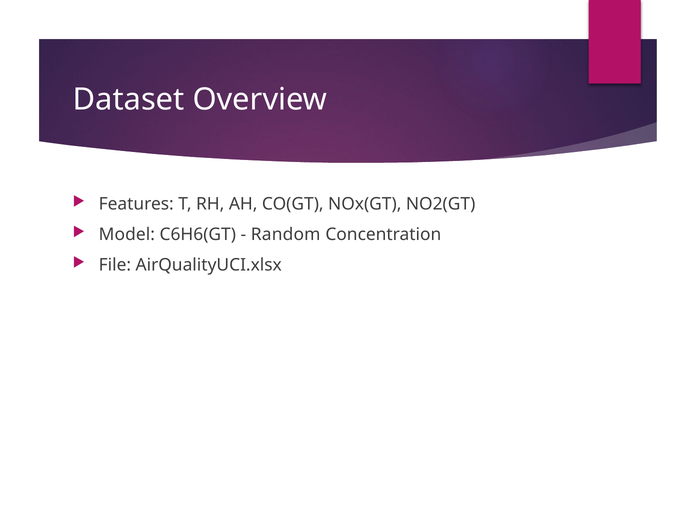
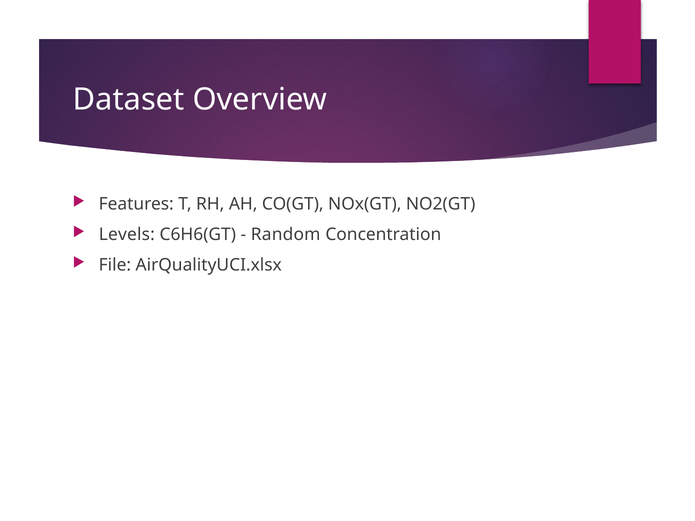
Model: Model -> Levels
